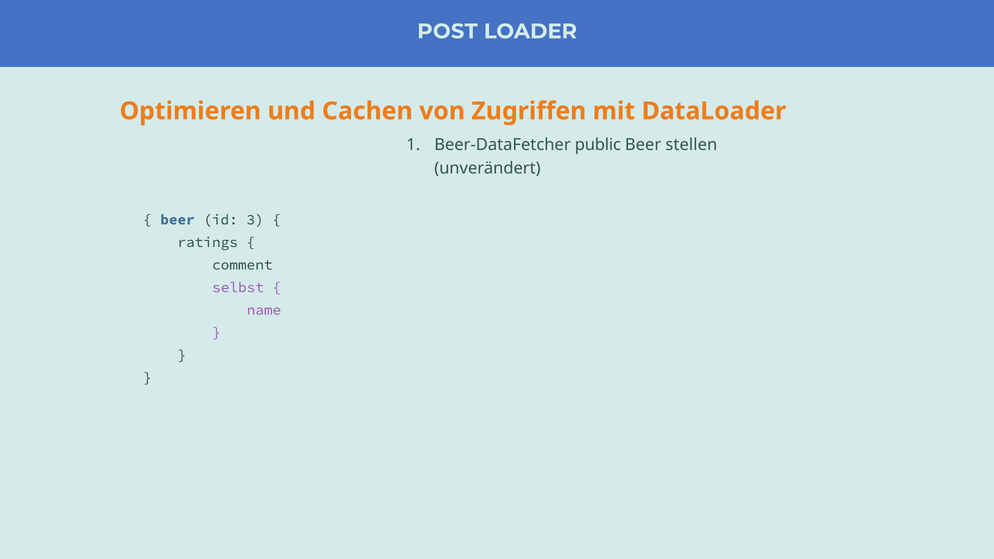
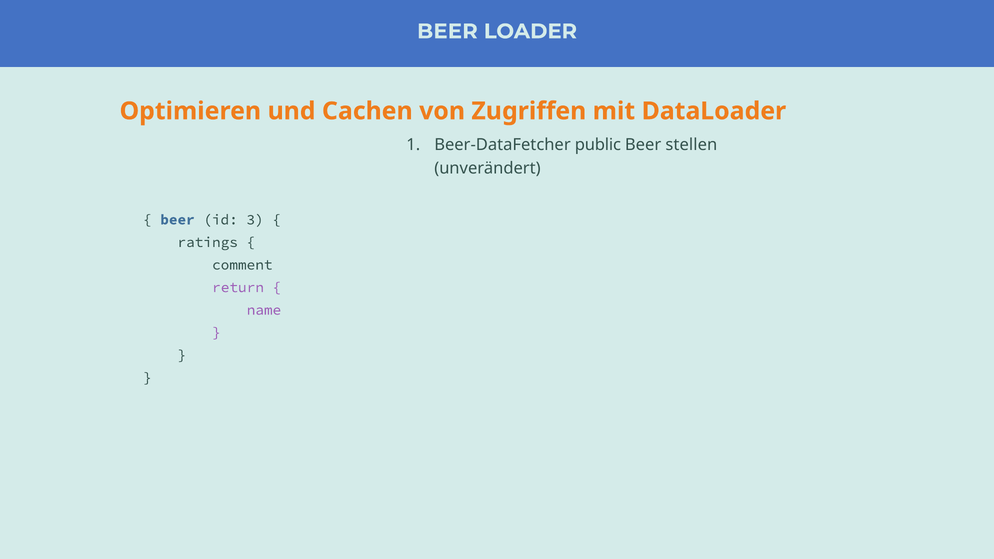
POST at (447, 31): POST -> BEER
selbst: selbst -> return
